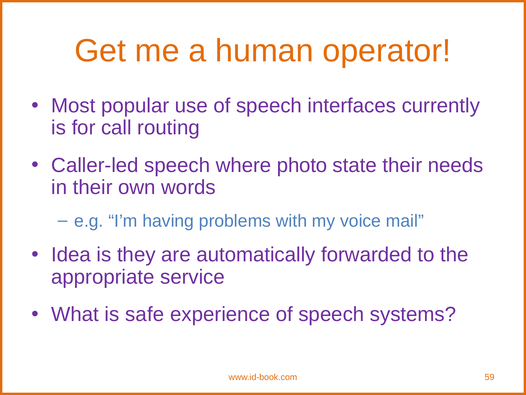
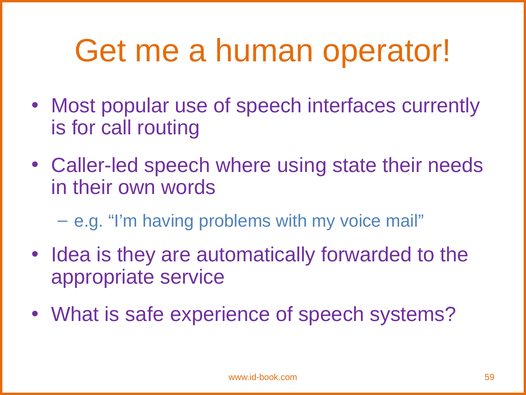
photo: photo -> using
